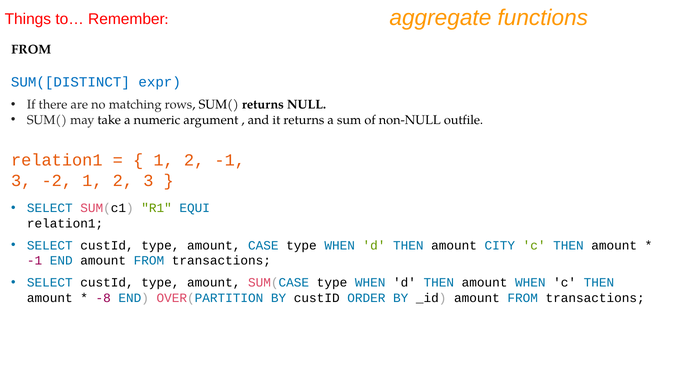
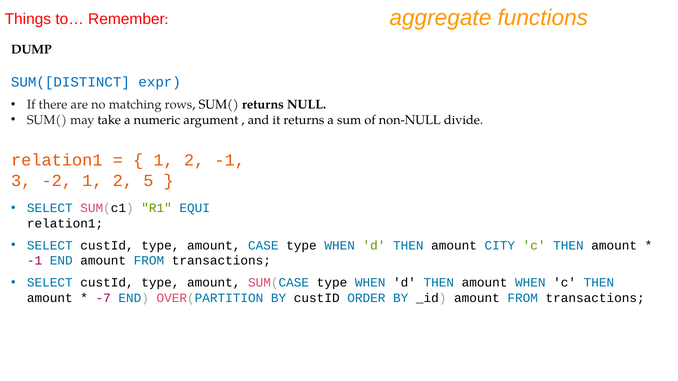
FROM at (31, 50): FROM -> DUMP
outfile: outfile -> divide
2 3: 3 -> 5
-8: -8 -> -7
